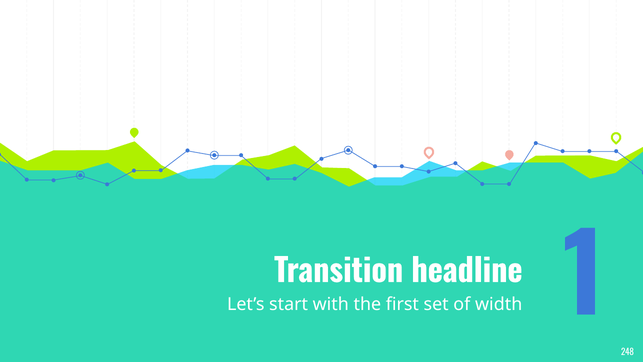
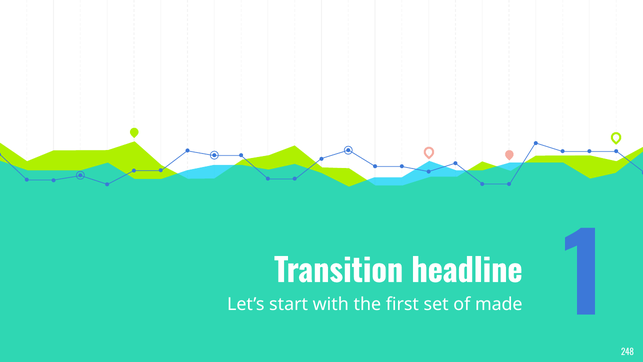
width: width -> made
